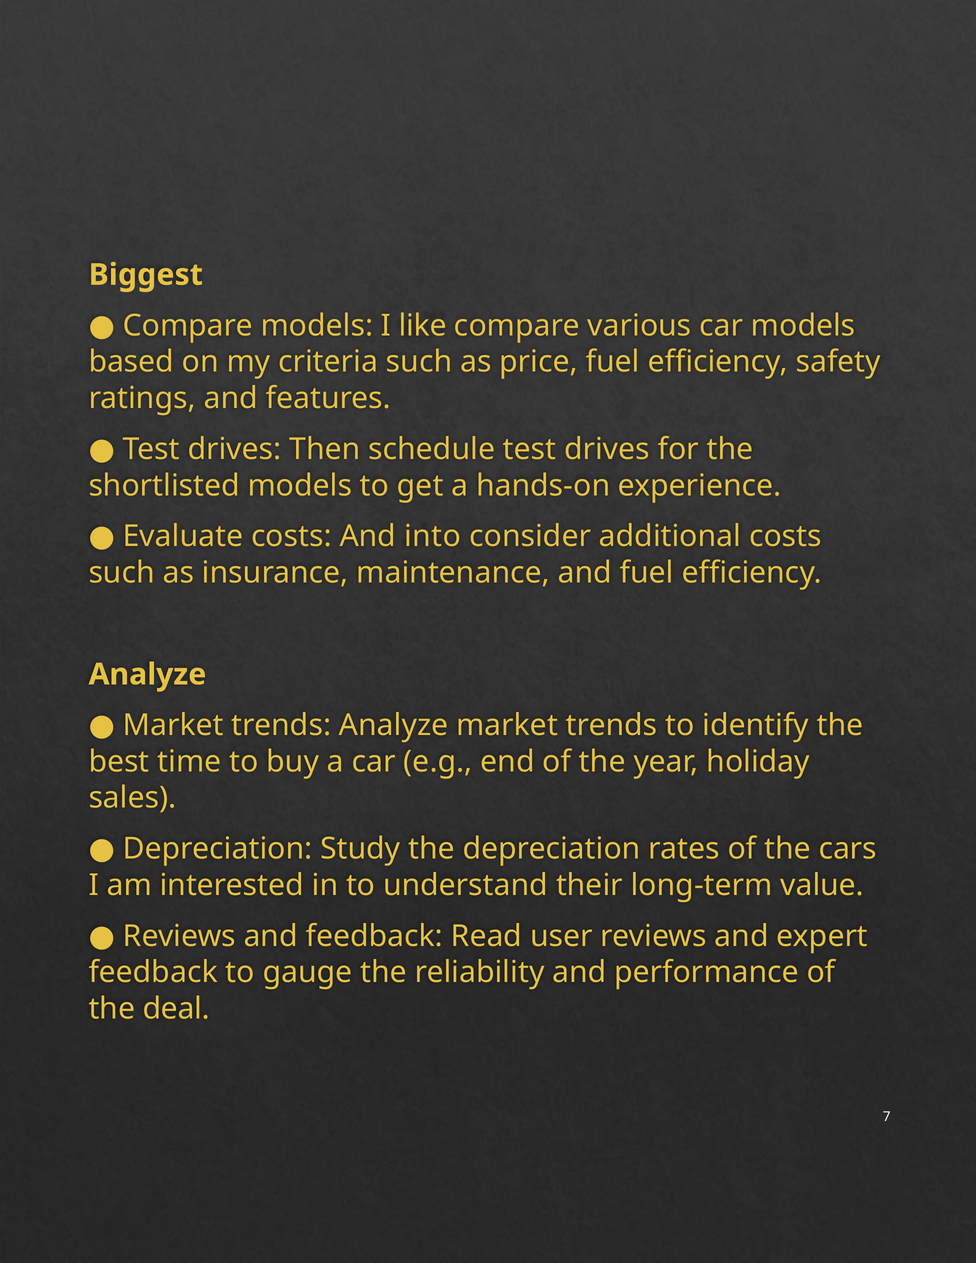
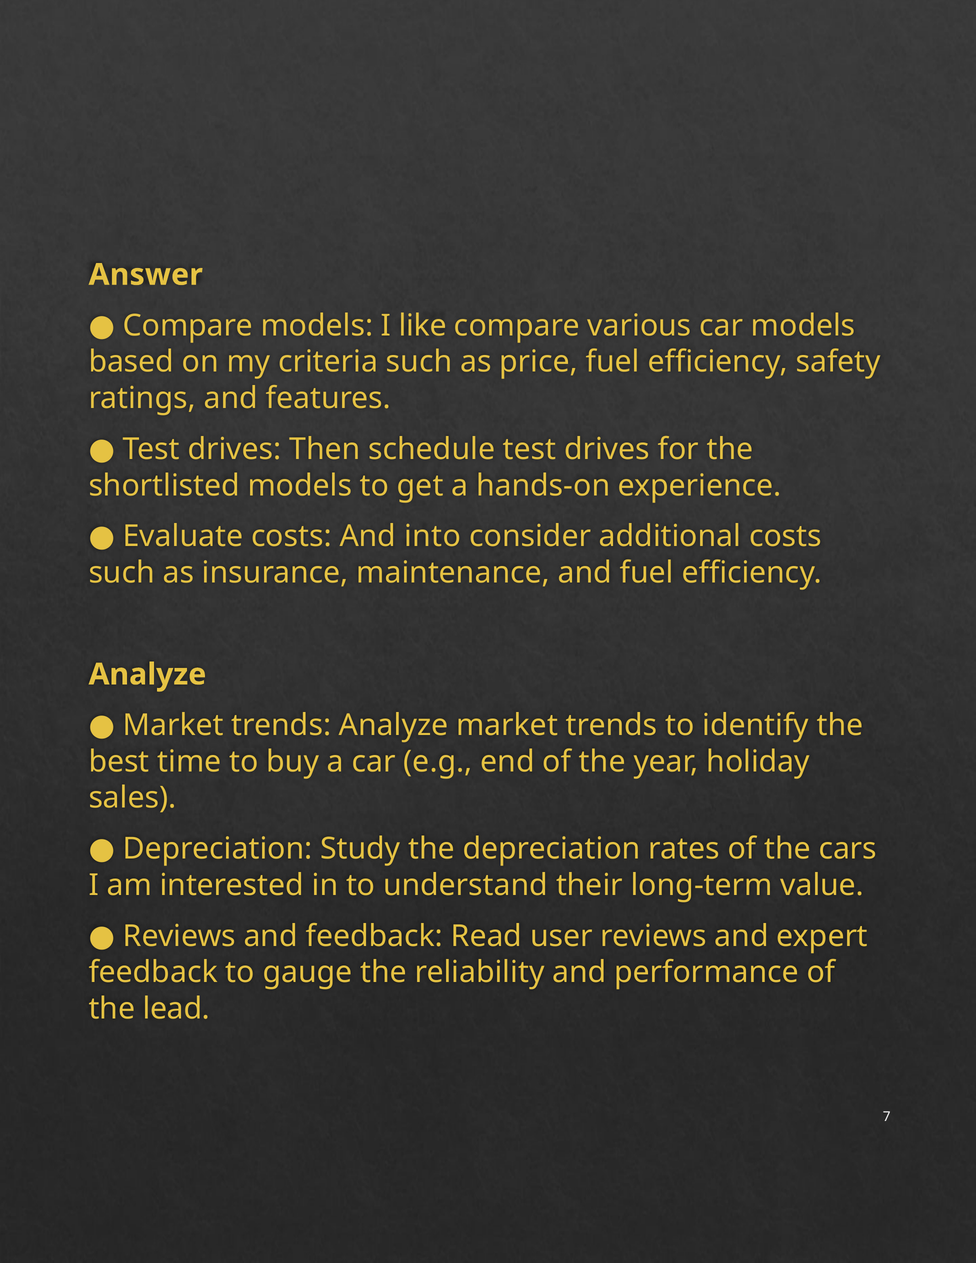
Biggest: Biggest -> Answer
deal: deal -> lead
